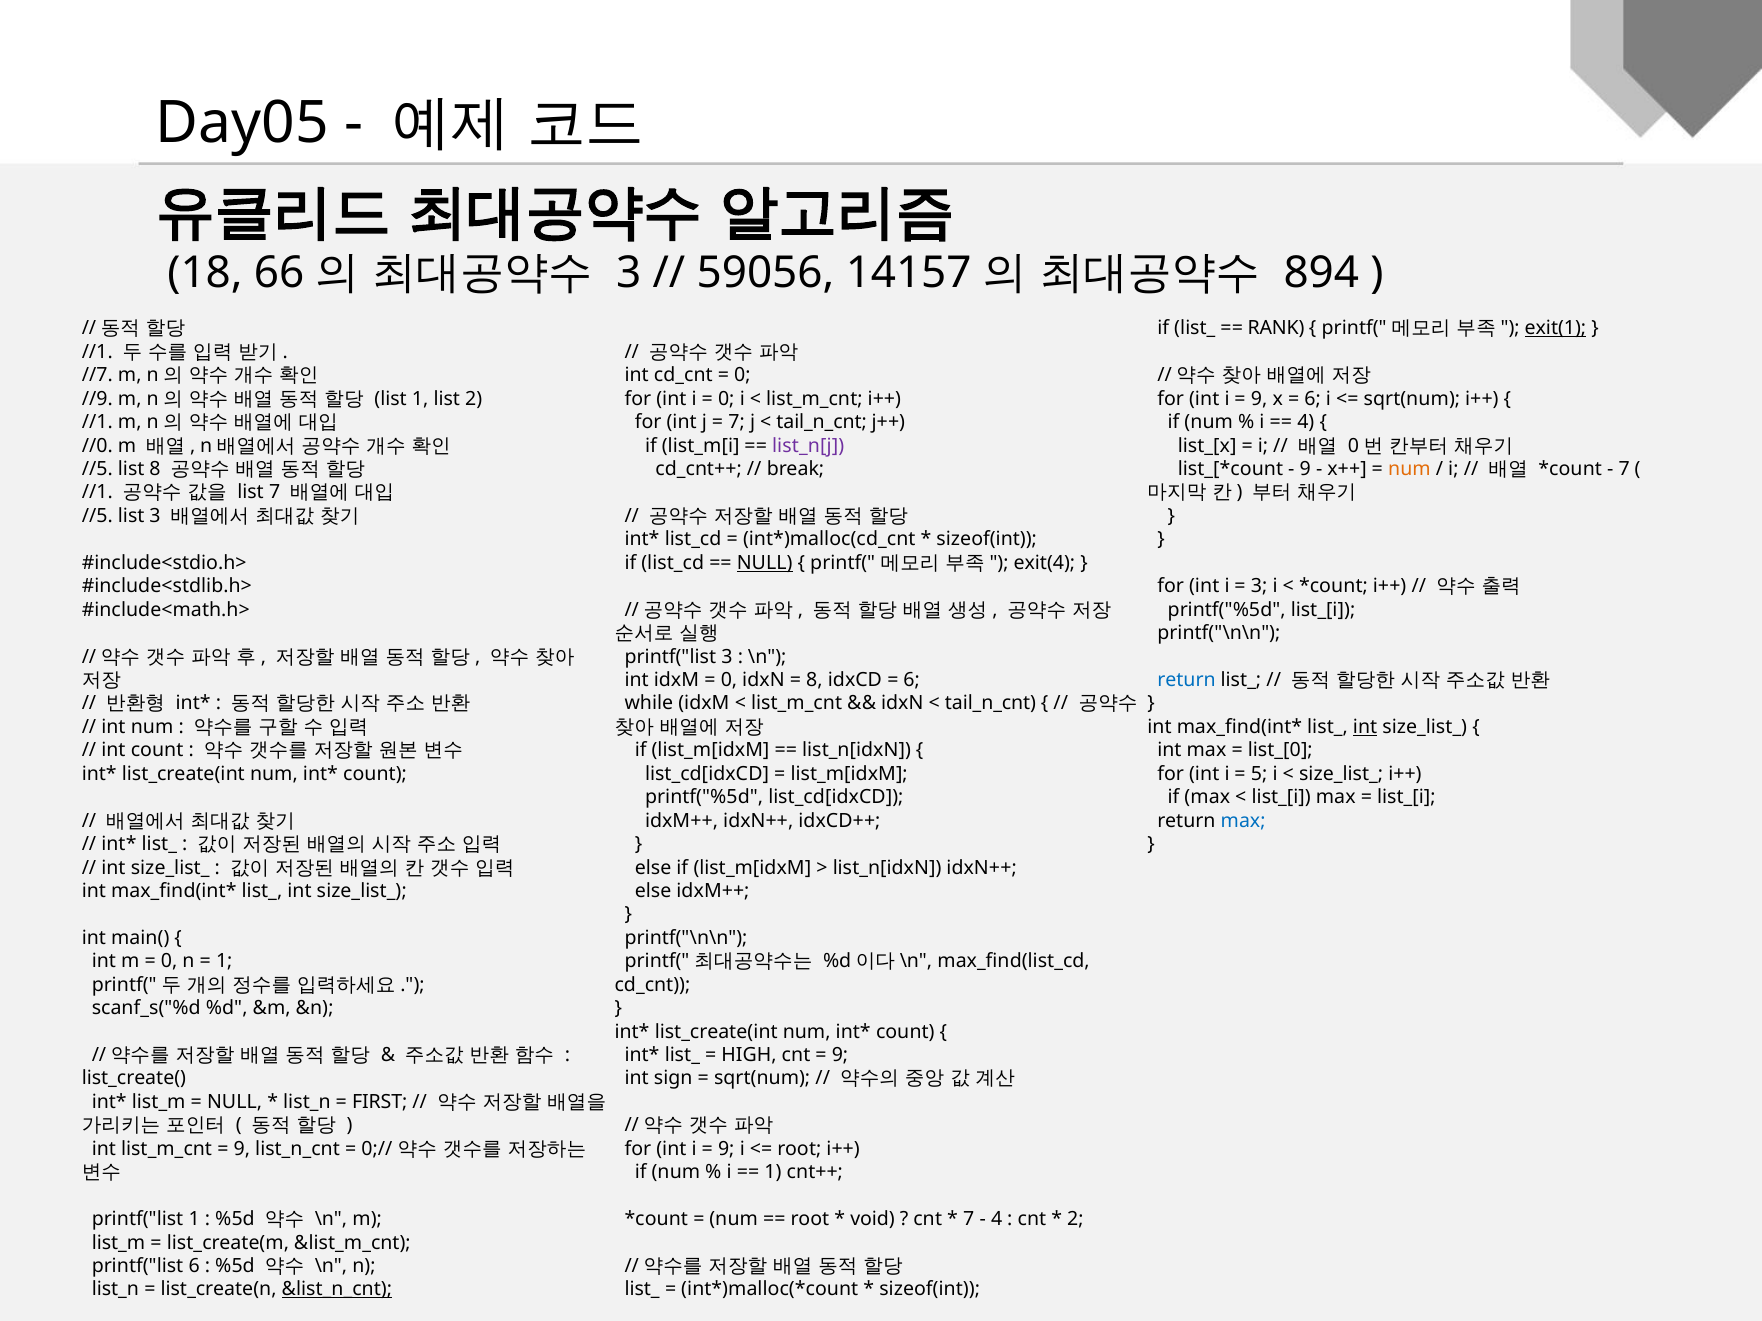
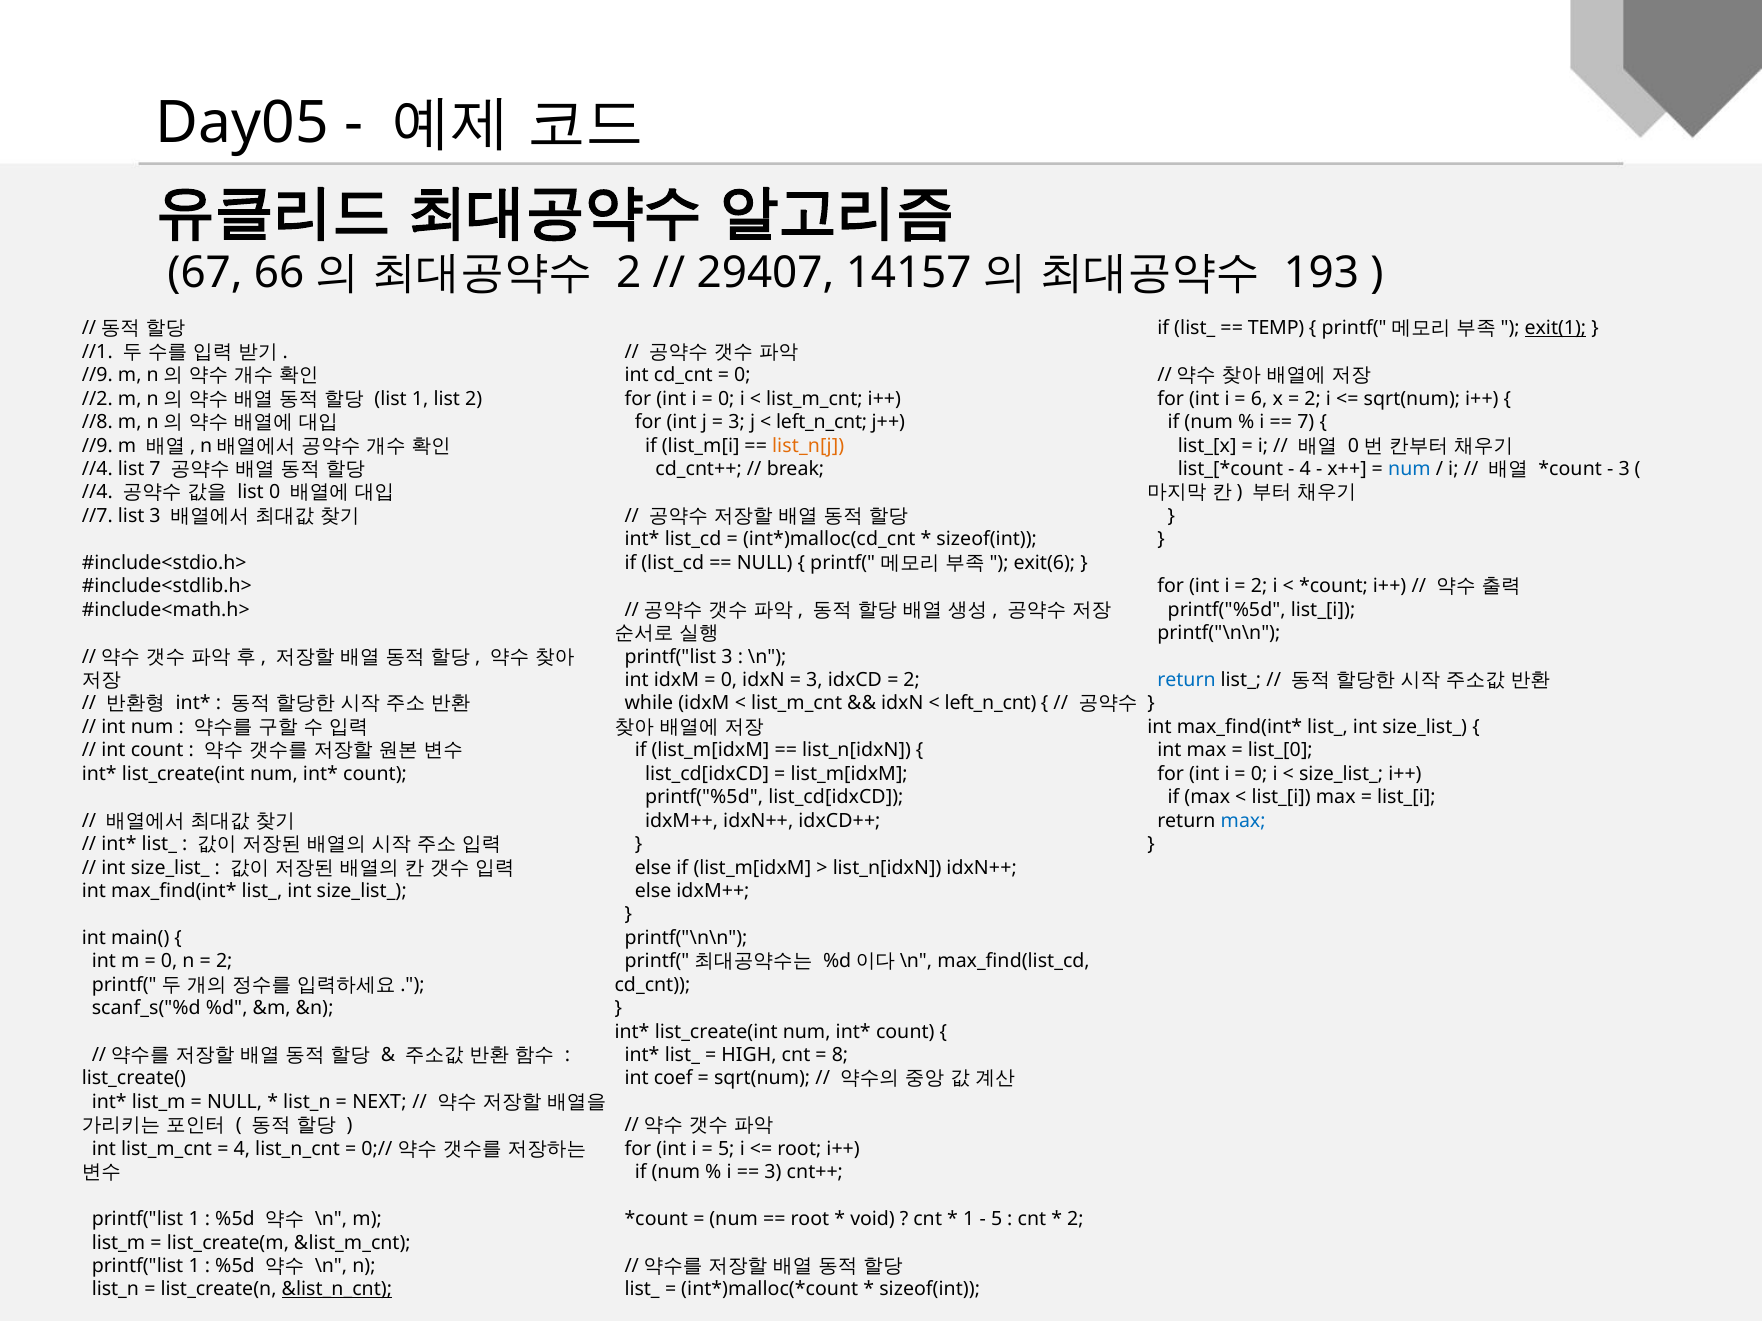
18: 18 -> 67
3 at (629, 273): 3 -> 2
59056: 59056 -> 29407
894: 894 -> 193
RANK: RANK -> TEMP
//7 at (97, 375): //7 -> //9
//9: //9 -> //2
9 at (1259, 399): 9 -> 6
6 at (1313, 399): 6 -> 2
//1 at (97, 422): //1 -> //8
7 at (737, 422): 7 -> 3
tail_n_cnt at (822, 422): tail_n_cnt -> left_n_cnt
4 at (1306, 422): 4 -> 7
//0 at (97, 446): //0 -> //9
list_n[j colour: purple -> orange
//5 at (97, 469): //5 -> //4
list 8: 8 -> 7
9 at (1305, 469): 9 -> 4
num at (1409, 469) colour: orange -> blue
7 at (1624, 469): 7 -> 3
//1 at (97, 493): //1 -> //4
list 7: 7 -> 0
//5 at (97, 516): //5 -> //7
NULL at (765, 563) underline: present -> none
exit(4: exit(4 -> exit(6
3 at (1259, 587): 3 -> 2
8 at (814, 680): 8 -> 3
6 at (912, 680): 6 -> 2
tail_n_cnt at (990, 704): tail_n_cnt -> left_n_cnt
int at (1365, 727) underline: present -> none
5 at (1259, 774): 5 -> 0
1 at (224, 962): 1 -> 2
9 at (840, 1055): 9 -> 8
sign: sign -> coef
FIRST: FIRST -> NEXT
9 at (242, 1149): 9 -> 4
9 at (726, 1149): 9 -> 5
1 at (773, 1173): 1 -> 3
7 at (969, 1220): 7 -> 1
4 at (997, 1220): 4 -> 5
6 at (194, 1266): 6 -> 1
